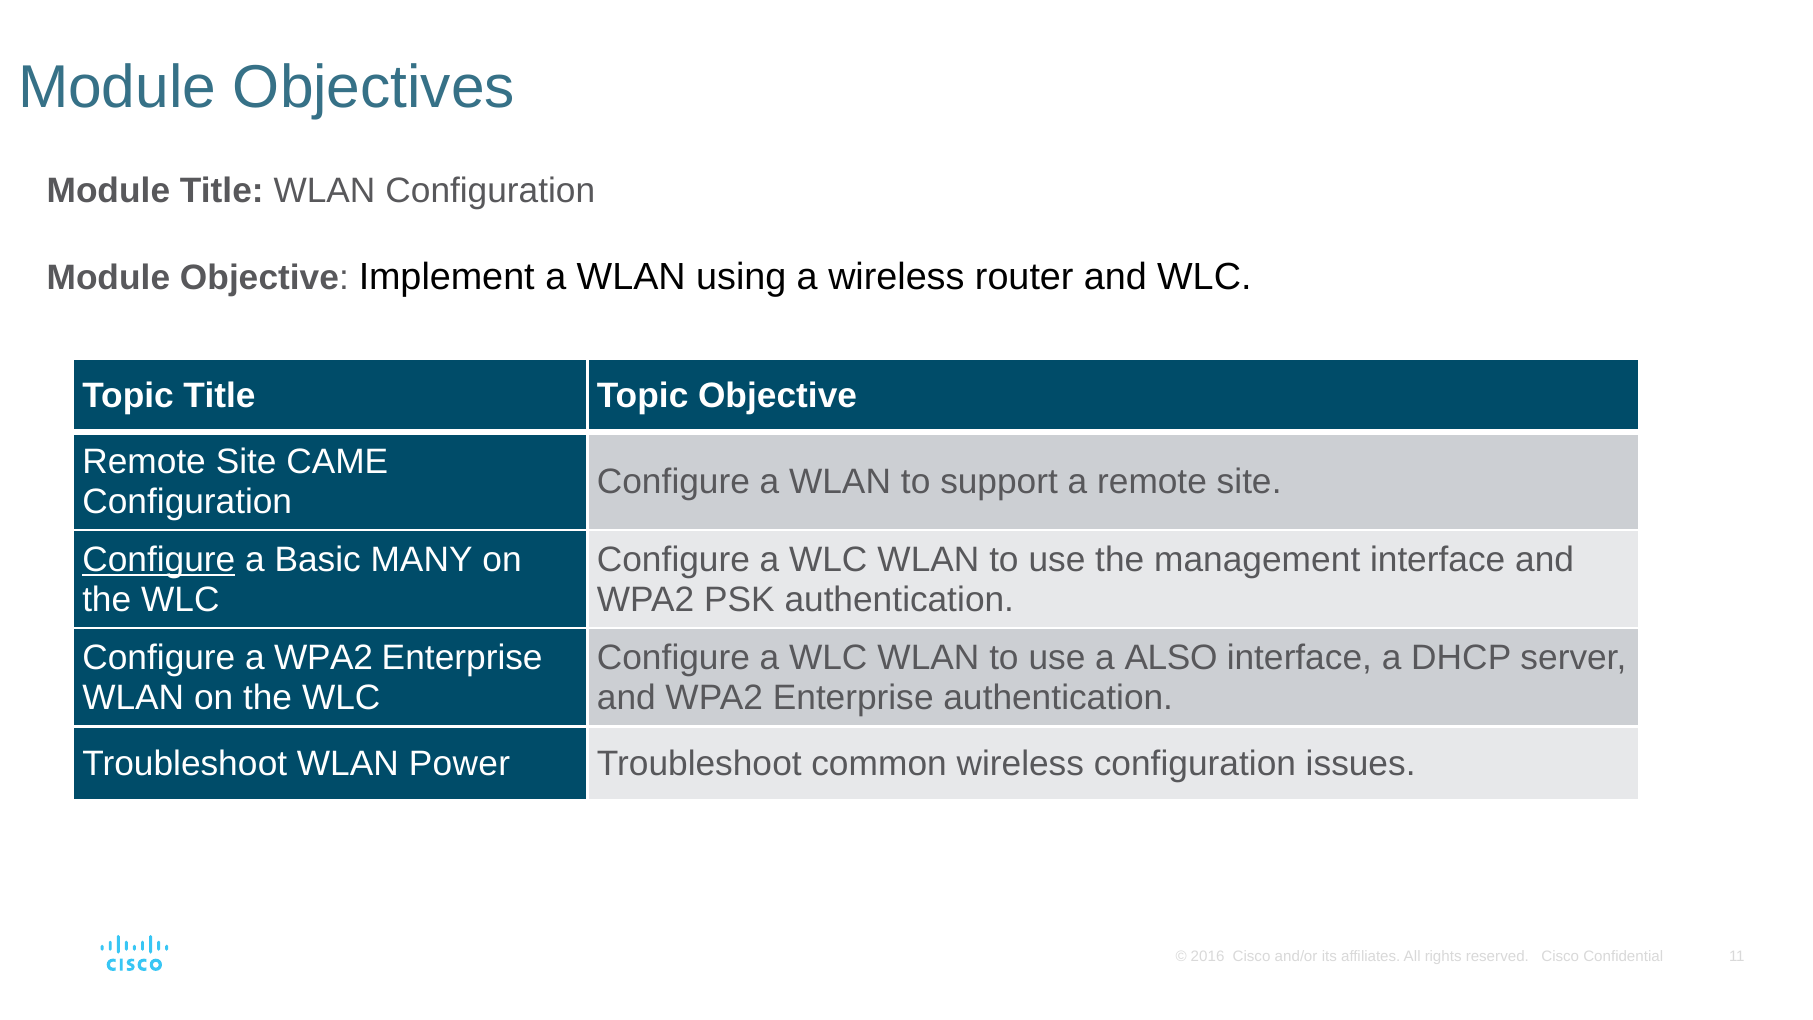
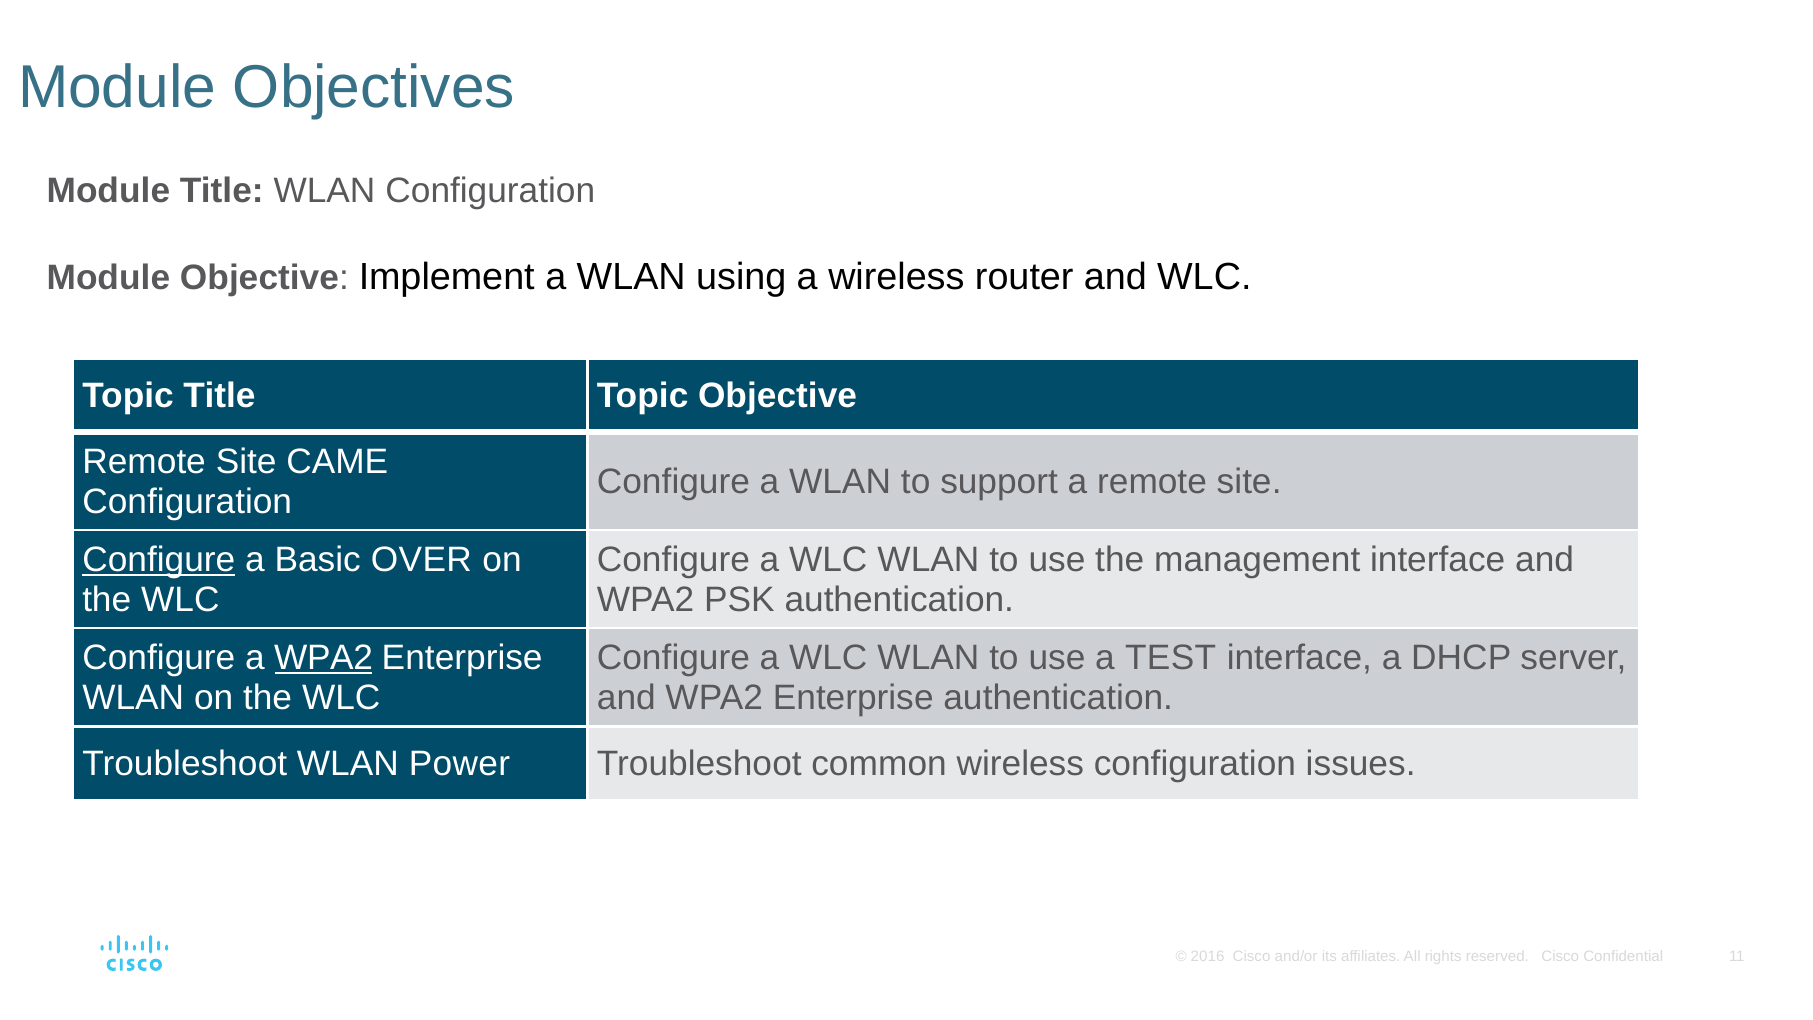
MANY: MANY -> OVER
WPA2 at (324, 658) underline: none -> present
ALSO: ALSO -> TEST
